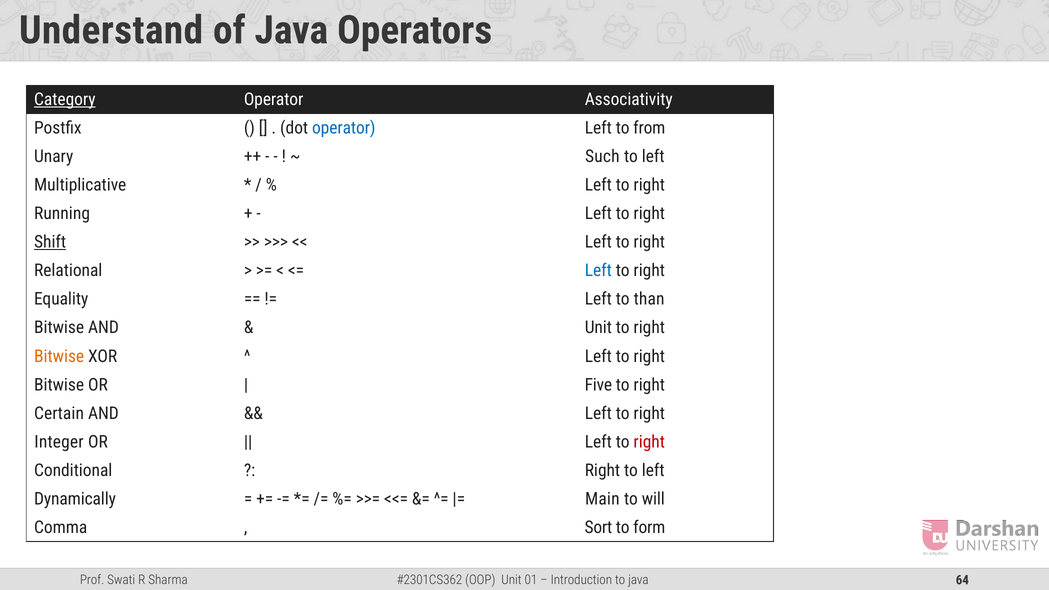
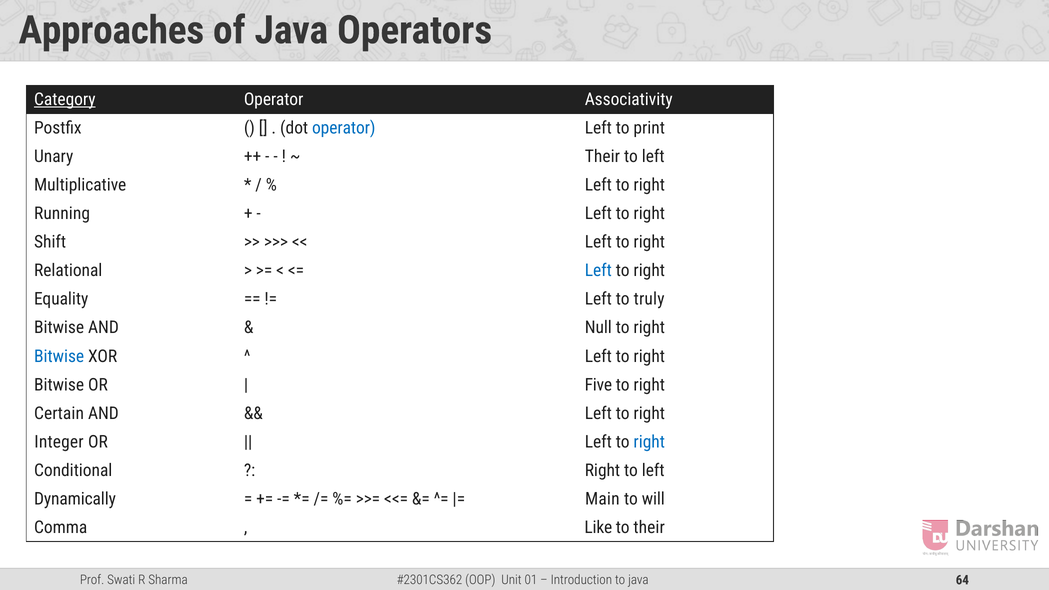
Understand: Understand -> Approaches
from: from -> print
Such at (602, 157): Such -> Their
Shift underline: present -> none
than: than -> truly
Unit at (598, 328): Unit -> Null
Bitwise at (59, 356) colour: orange -> blue
right at (649, 442) colour: red -> blue
Sort: Sort -> Like
to form: form -> their
